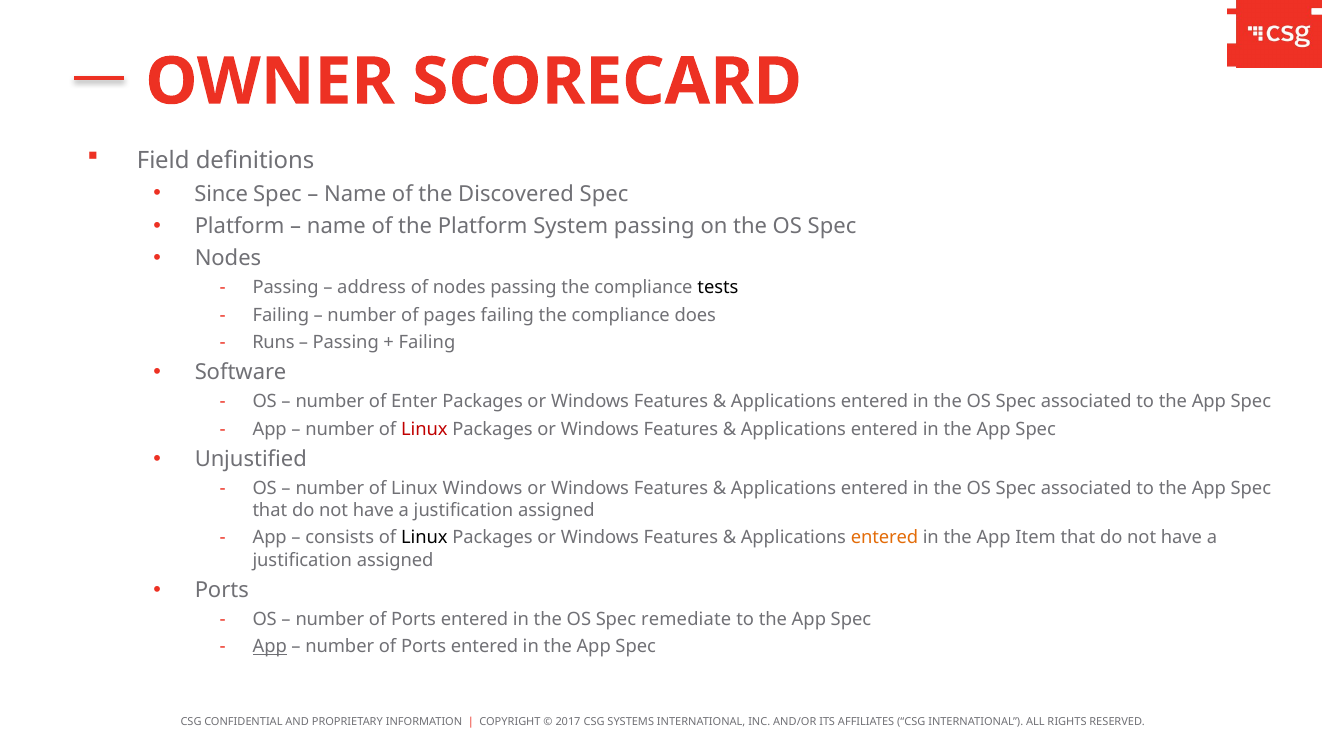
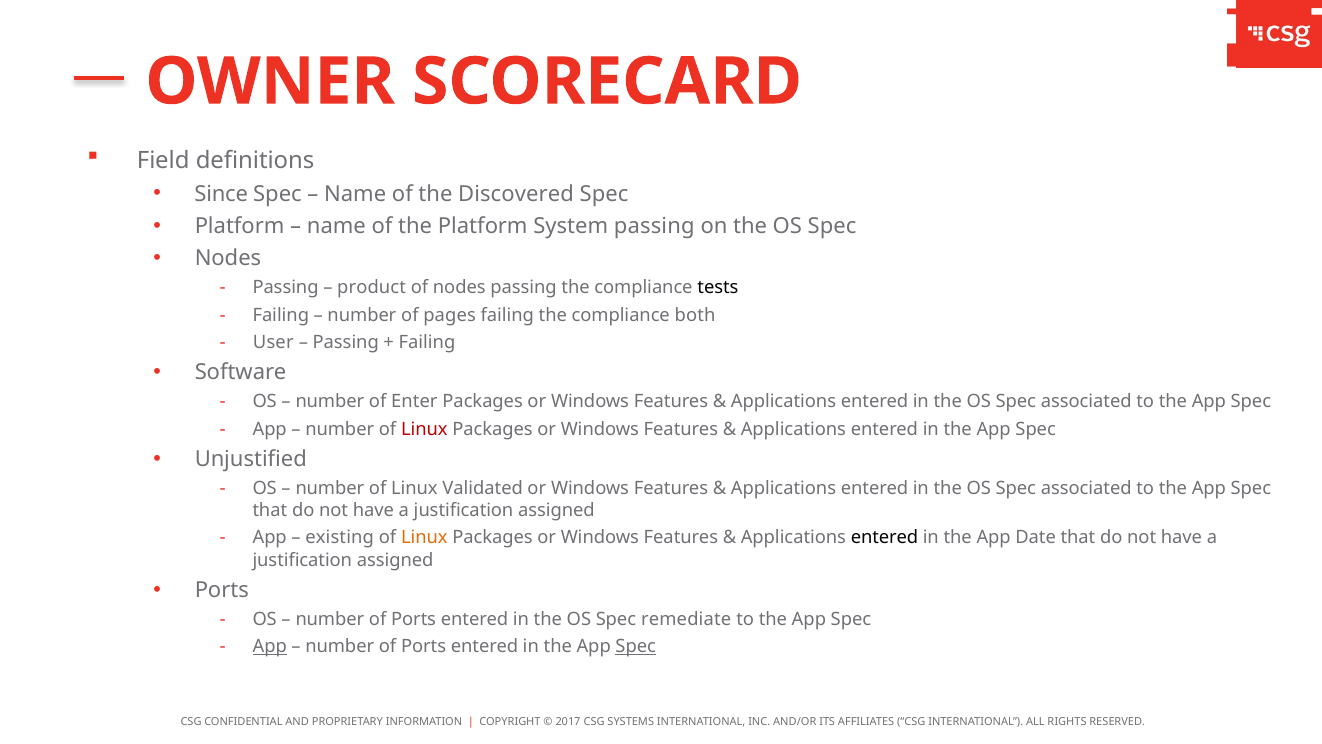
address: address -> product
does: does -> both
Runs: Runs -> User
Linux Windows: Windows -> Validated
consists: consists -> existing
Linux at (424, 538) colour: black -> orange
entered at (884, 538) colour: orange -> black
Item: Item -> Date
Spec at (636, 646) underline: none -> present
